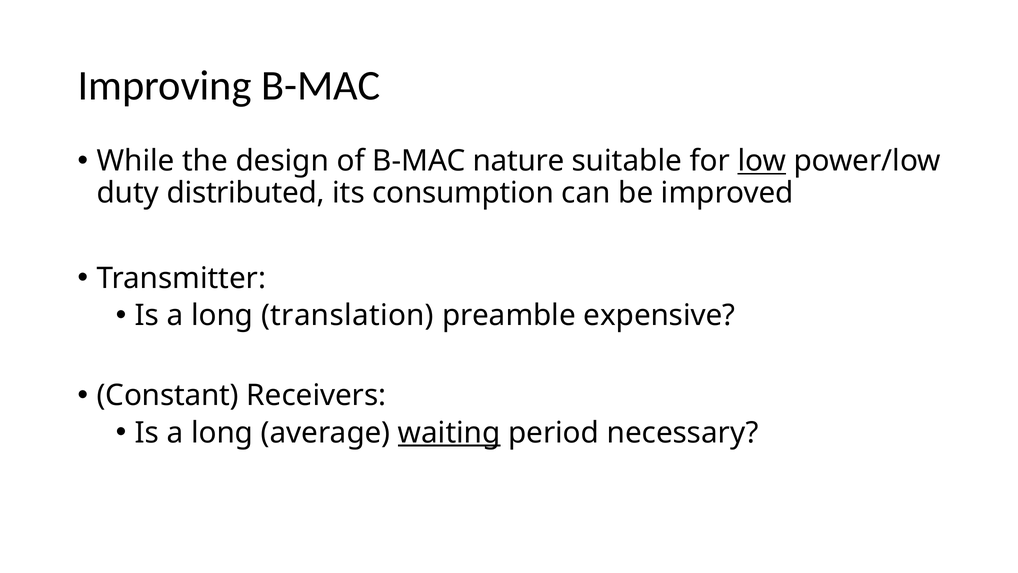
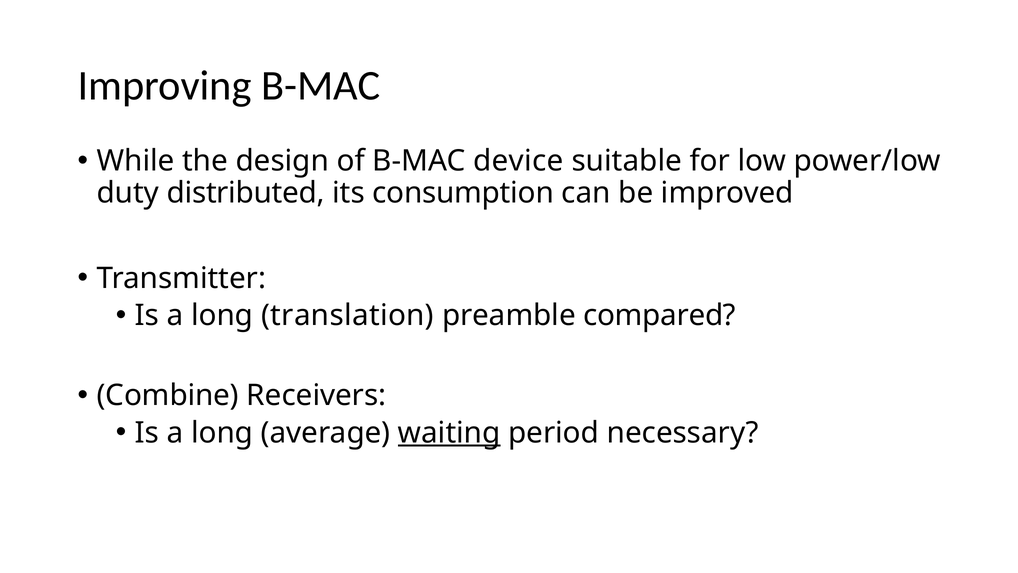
nature: nature -> device
low underline: present -> none
expensive: expensive -> compared
Constant: Constant -> Combine
